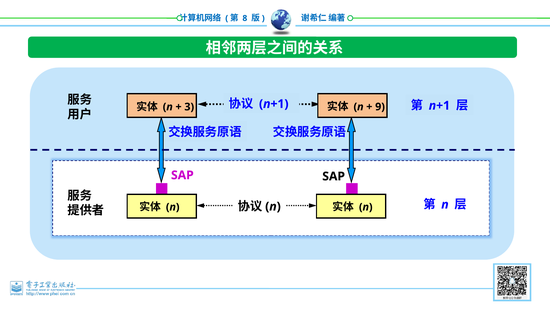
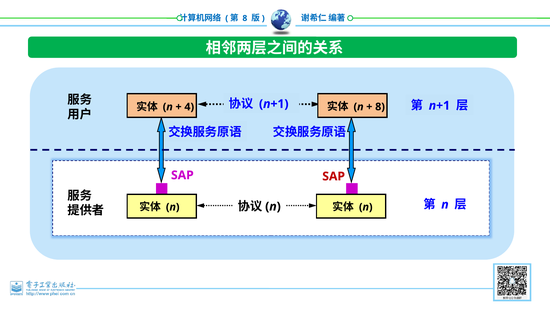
9 at (380, 107): 9 -> 8
3: 3 -> 4
SAP at (334, 177) colour: black -> red
